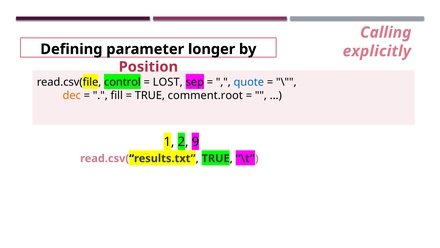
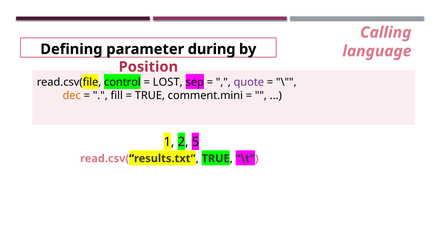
longer: longer -> during
explicitly: explicitly -> language
quote colour: blue -> purple
comment.root: comment.root -> comment.mini
9: 9 -> 5
